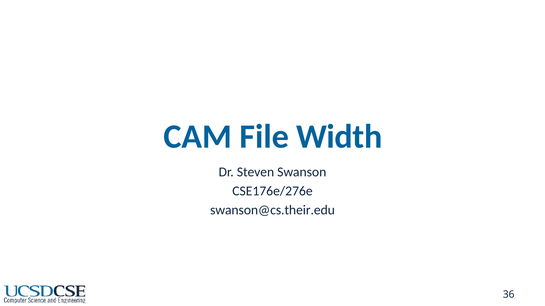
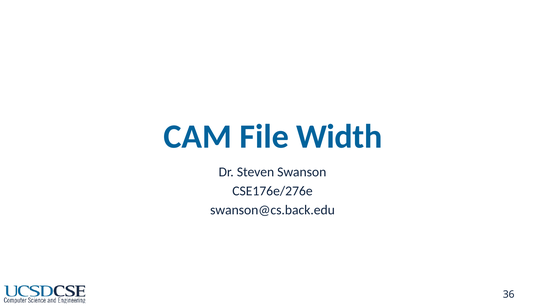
swanson@cs.their.edu: swanson@cs.their.edu -> swanson@cs.back.edu
